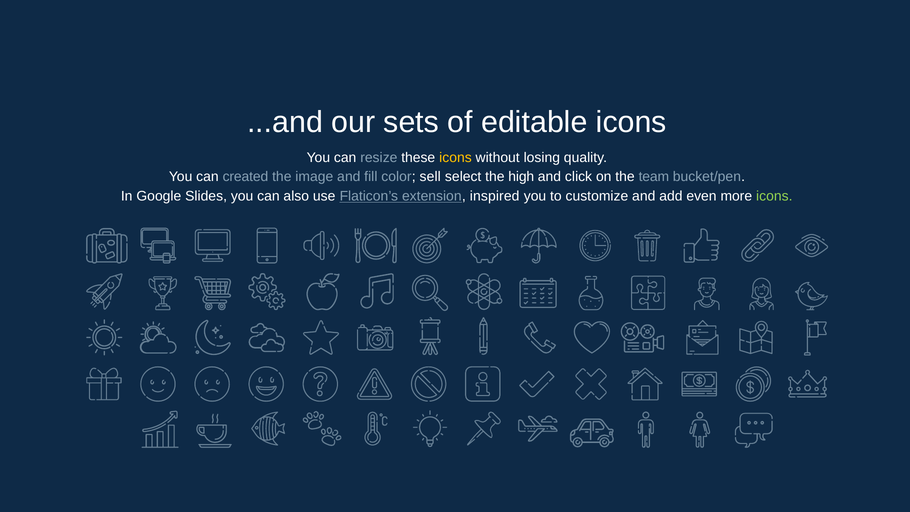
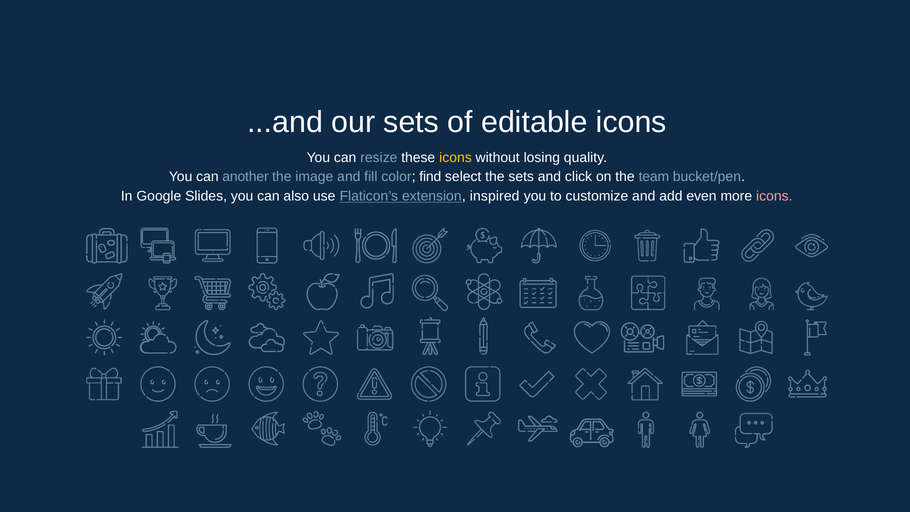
created: created -> another
sell: sell -> find
the high: high -> sets
icons at (774, 196) colour: light green -> pink
